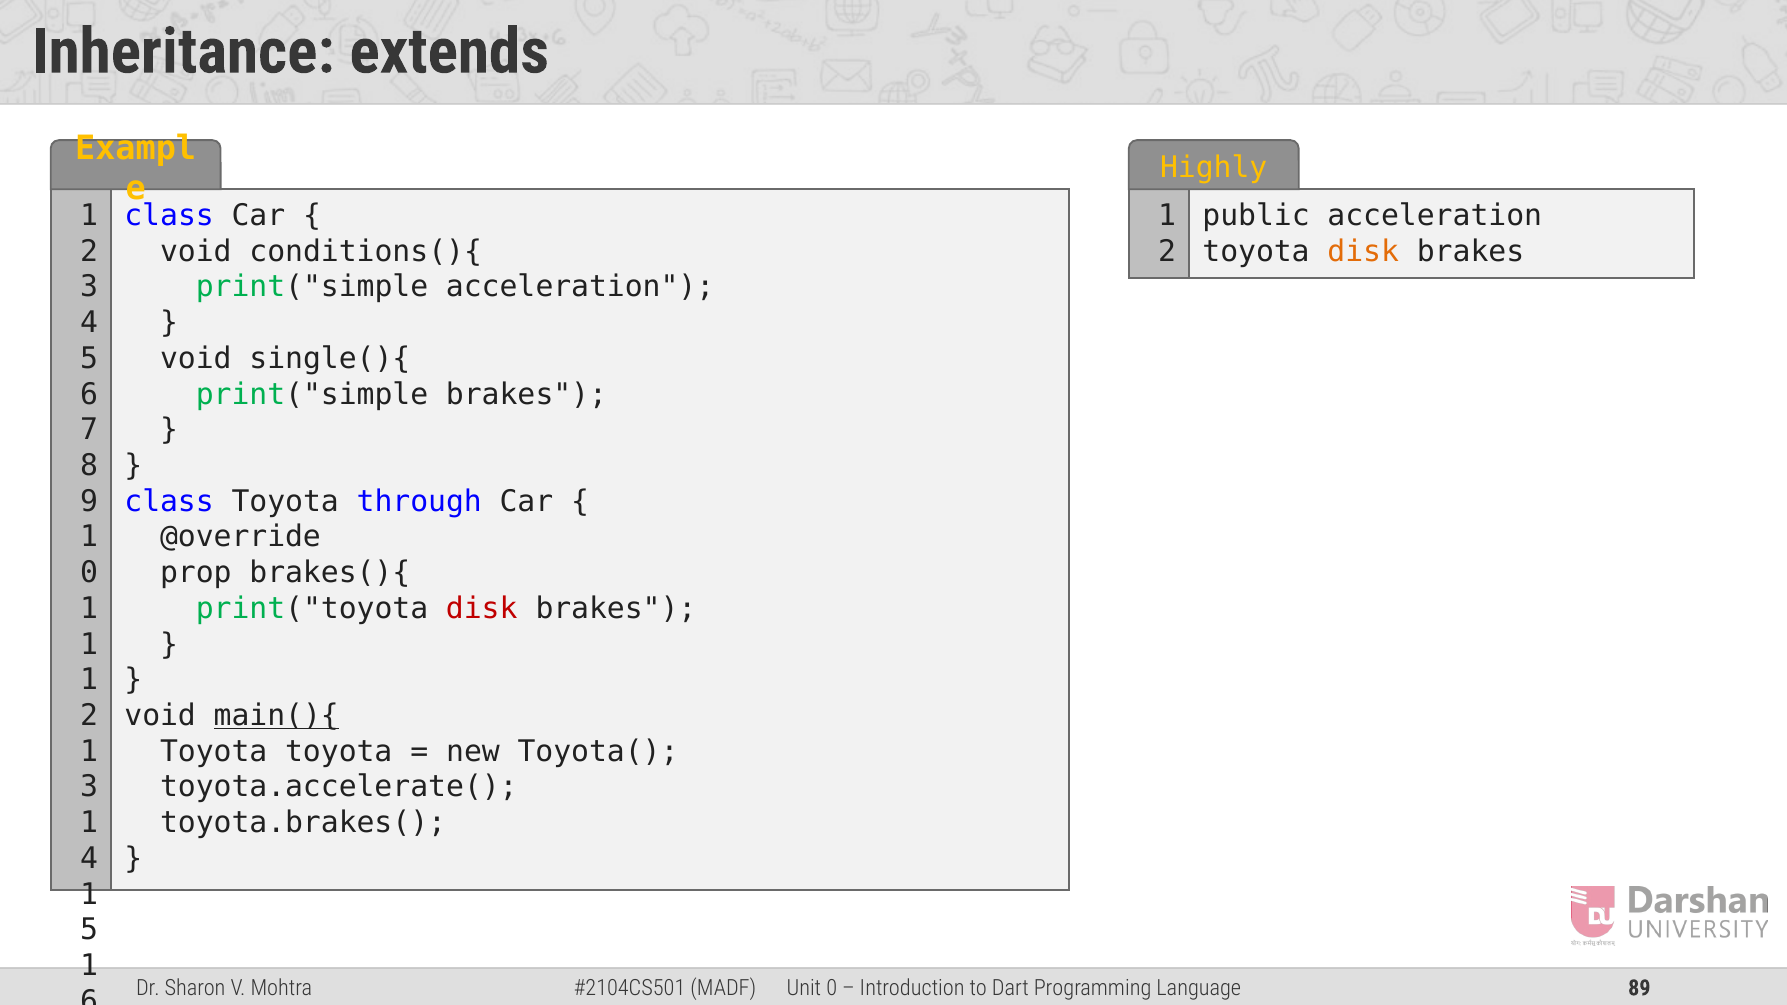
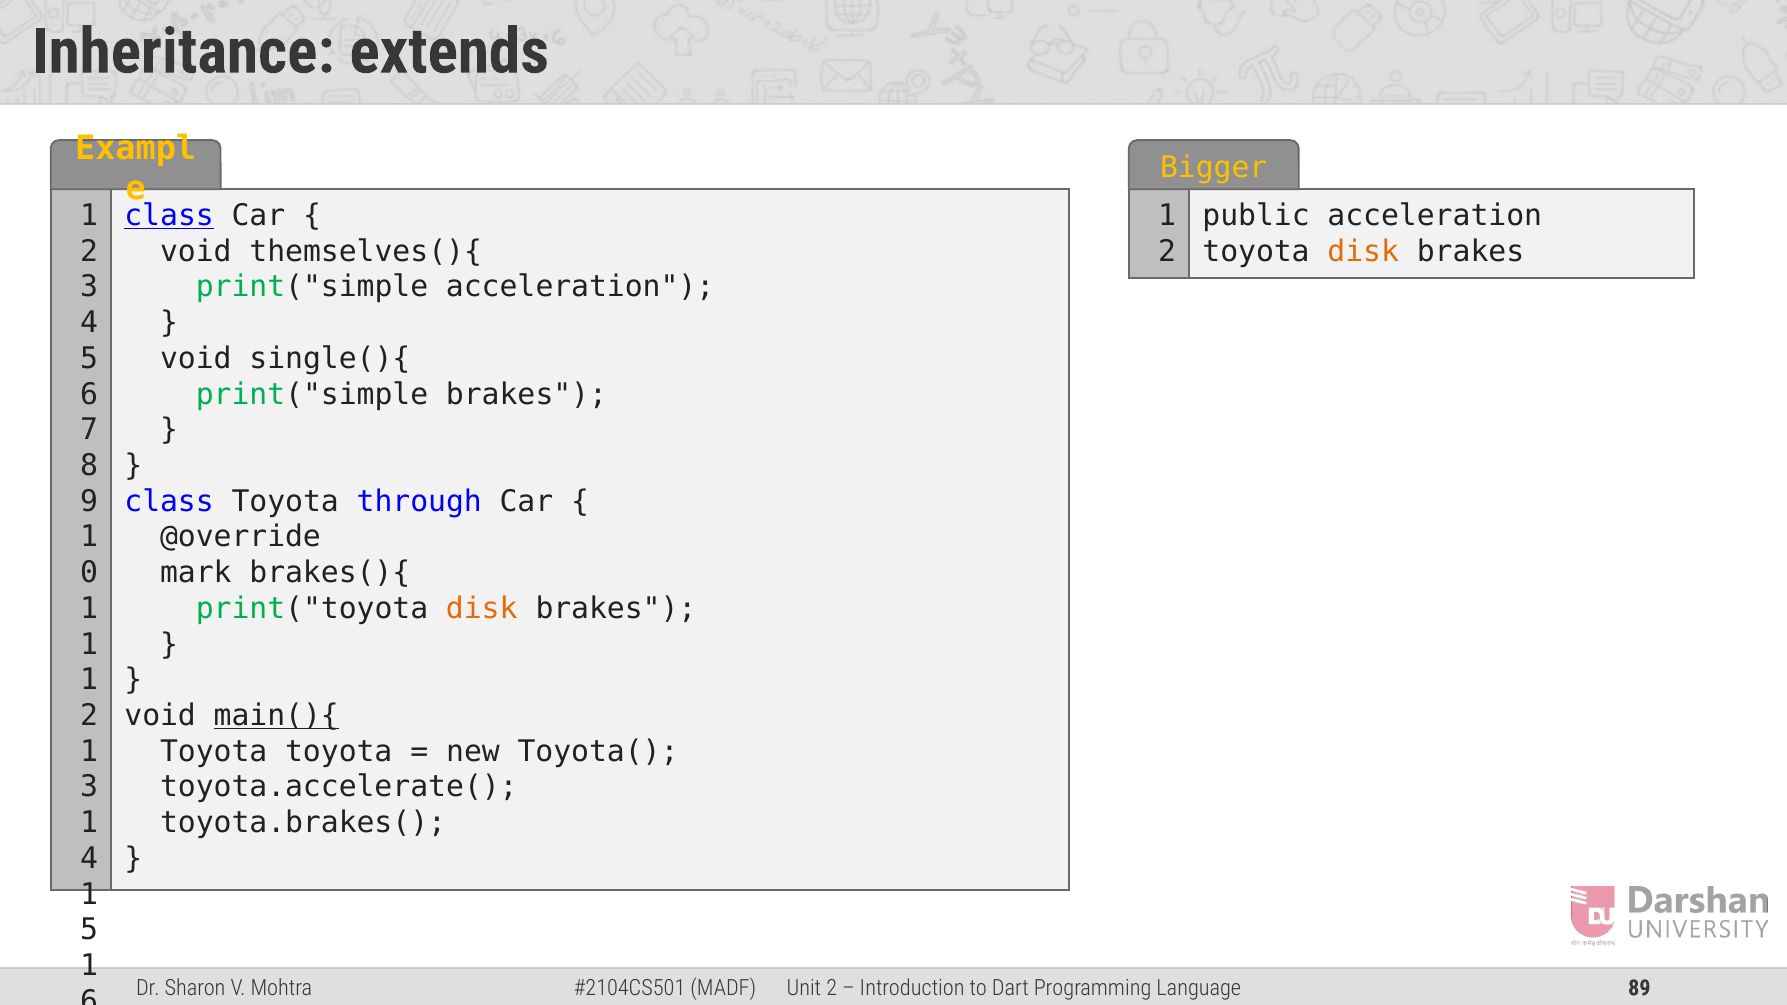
Highly: Highly -> Bigger
class at (169, 216) underline: none -> present
conditions(){: conditions(){ -> themselves(){
prop: prop -> mark
disk at (482, 609) colour: red -> orange
0 at (832, 988): 0 -> 2
